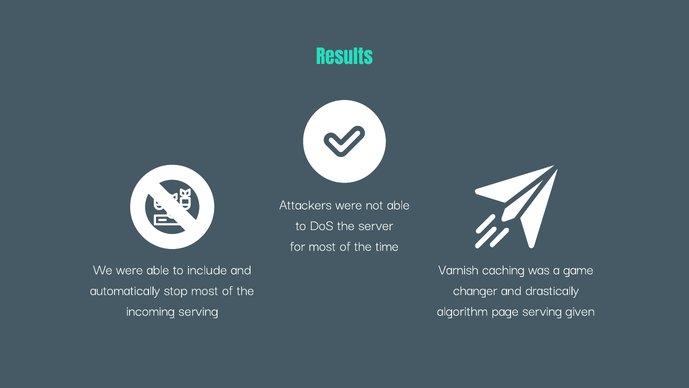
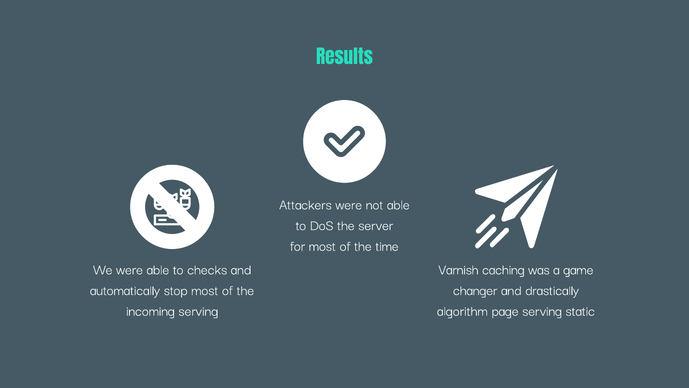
include: include -> checks
given: given -> static
